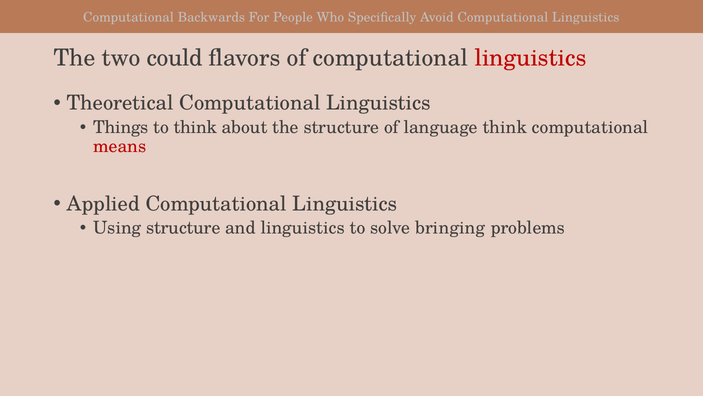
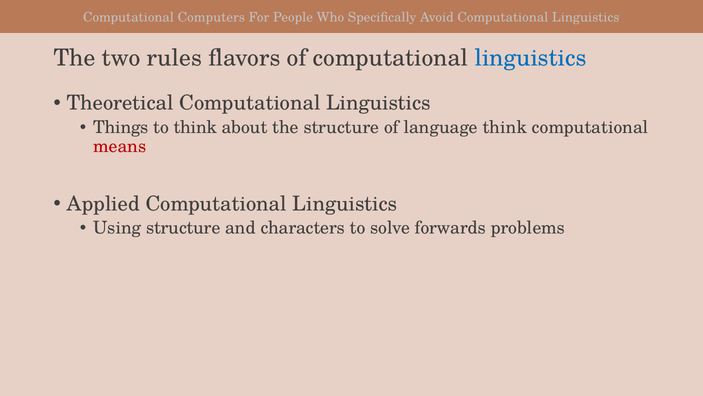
Backwards: Backwards -> Computers
could: could -> rules
linguistics at (531, 58) colour: red -> blue
and linguistics: linguistics -> characters
bringing: bringing -> forwards
